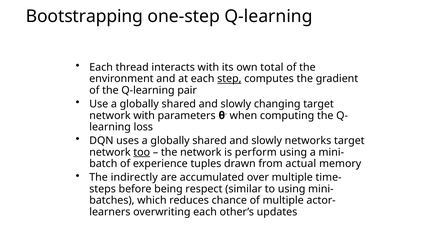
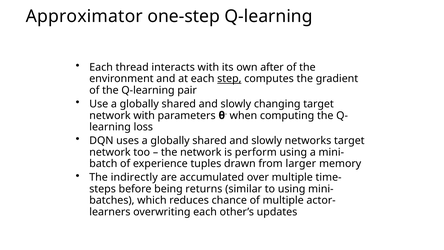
Bootstrapping: Bootstrapping -> Approximator
total: total -> after
too underline: present -> none
actual: actual -> larger
respect: respect -> returns
